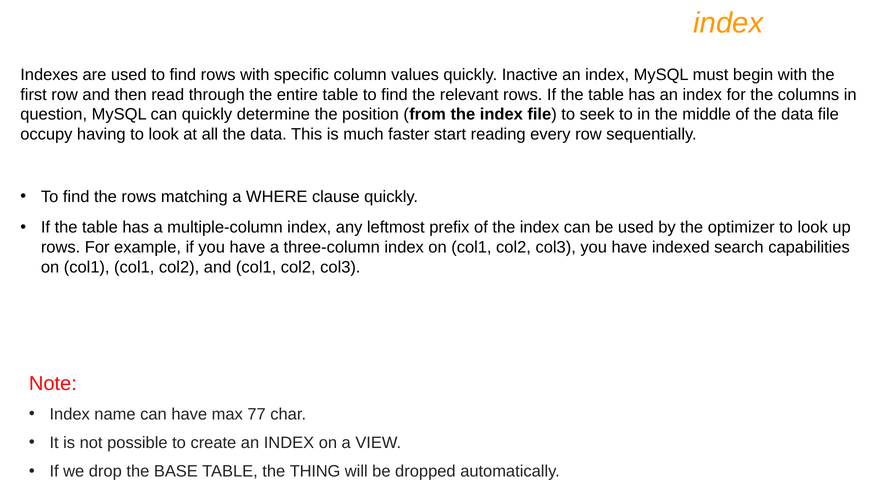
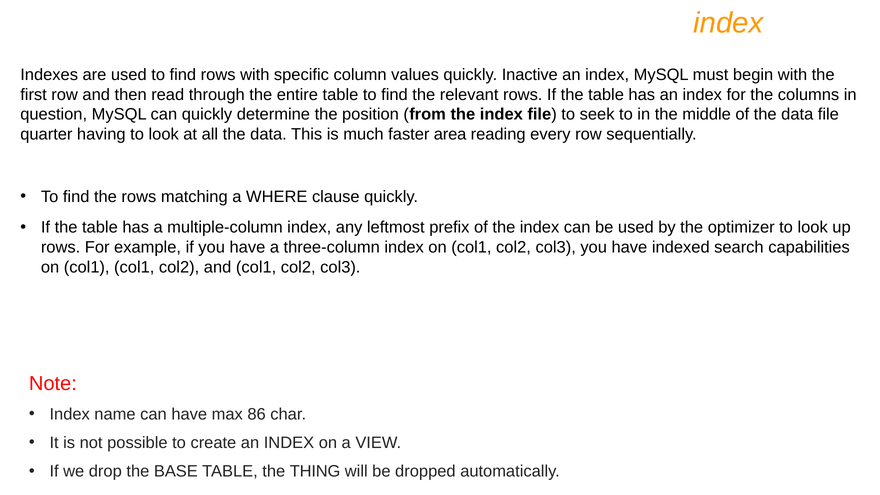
occupy: occupy -> quarter
start: start -> area
77: 77 -> 86
